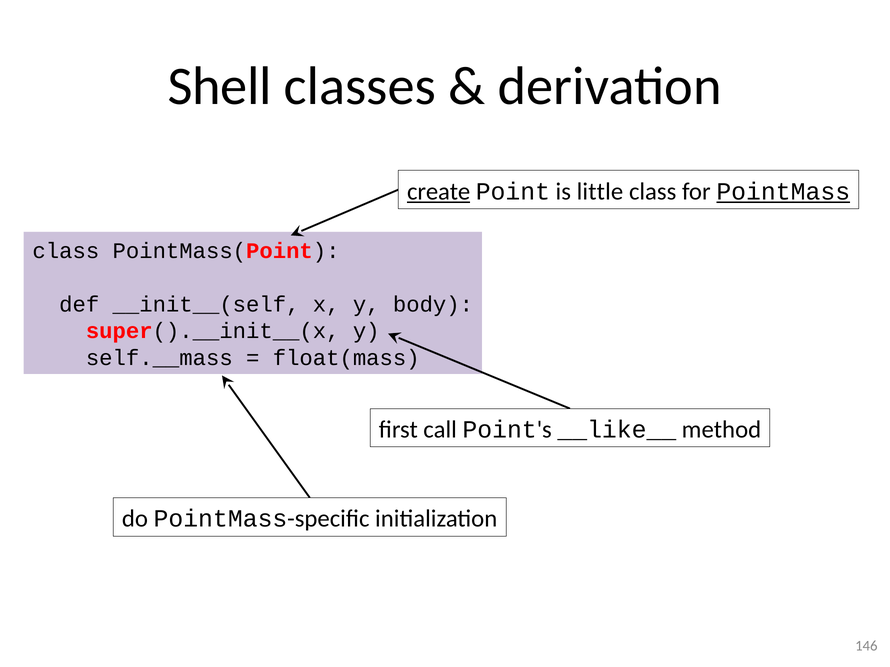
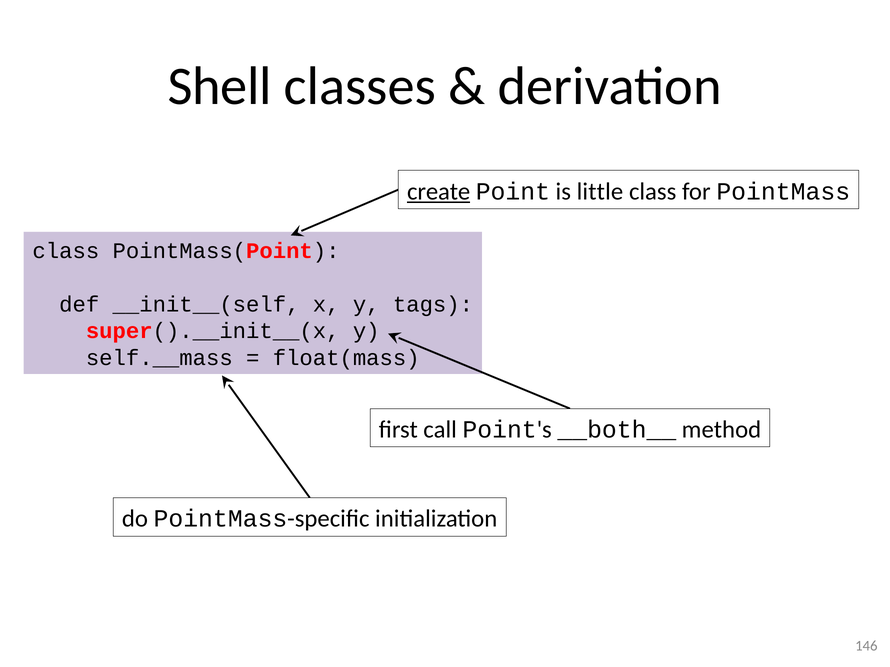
PointMass underline: present -> none
body: body -> tags
__like__: __like__ -> __both__
